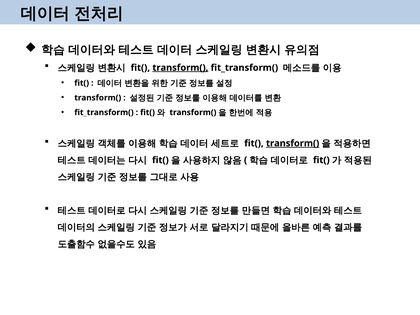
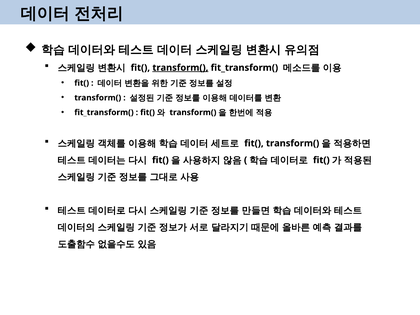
transform( at (293, 143) underline: present -> none
